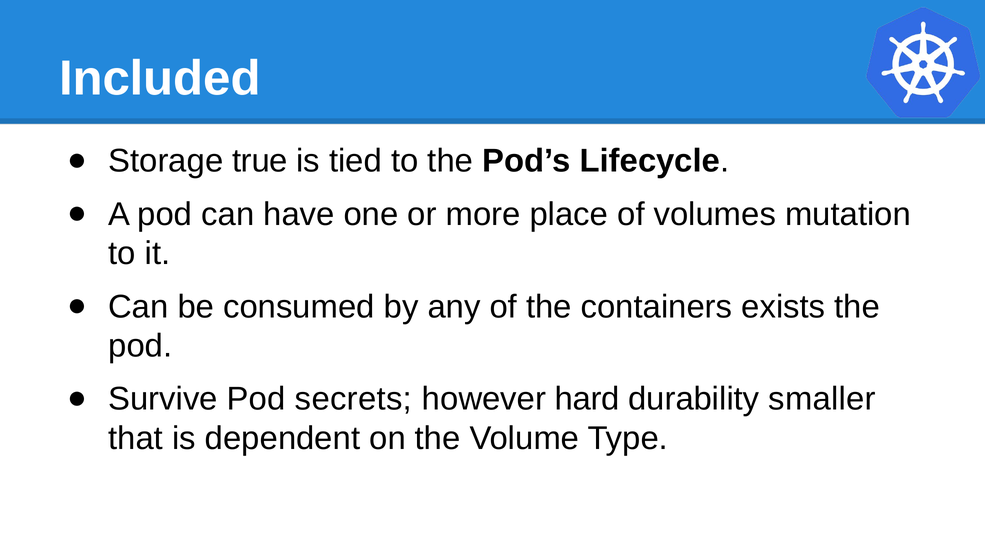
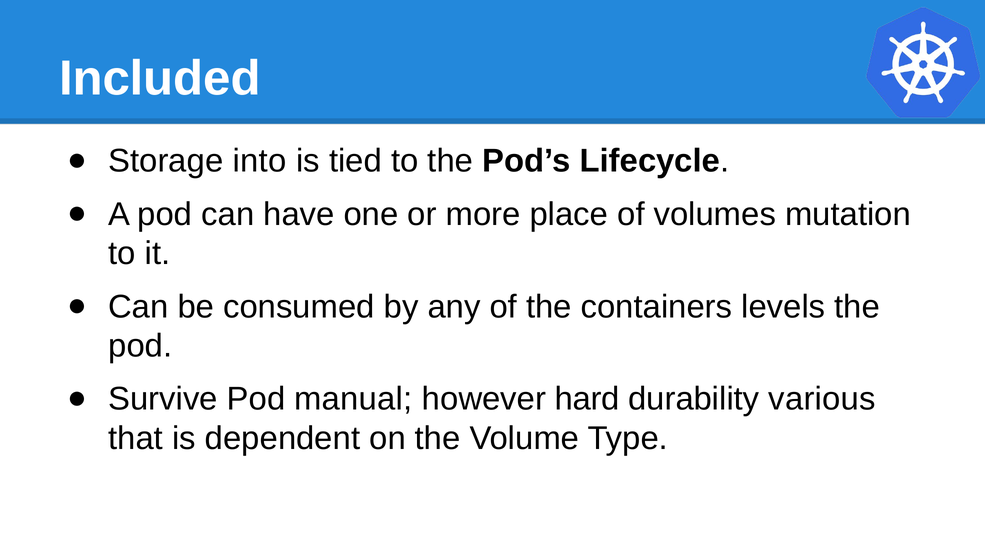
true: true -> into
exists: exists -> levels
secrets: secrets -> manual
smaller: smaller -> various
